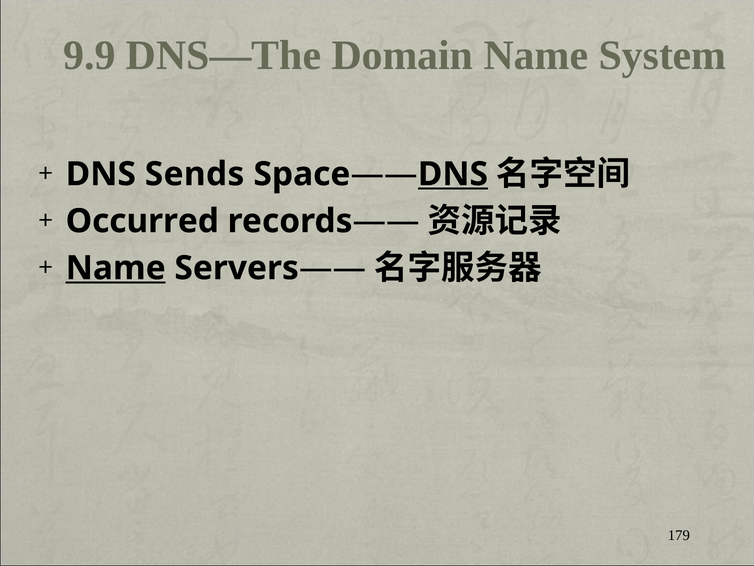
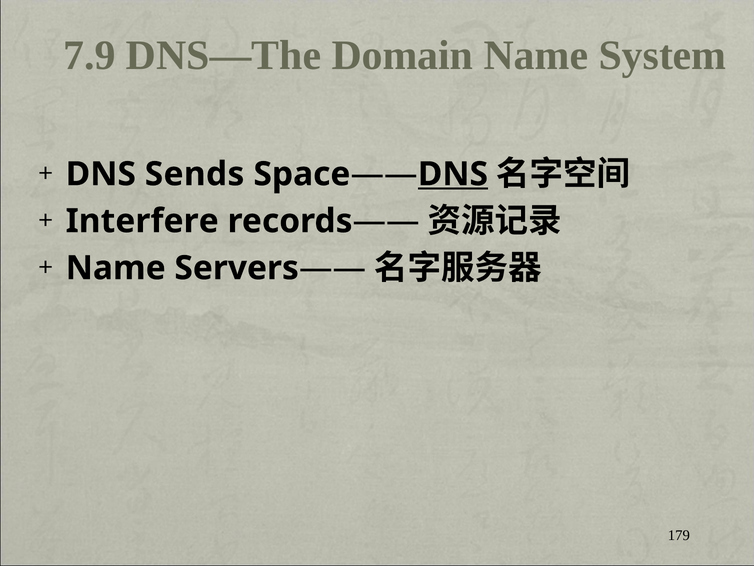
9.9: 9.9 -> 7.9
Occurred: Occurred -> Interfere
Name at (116, 268) underline: present -> none
